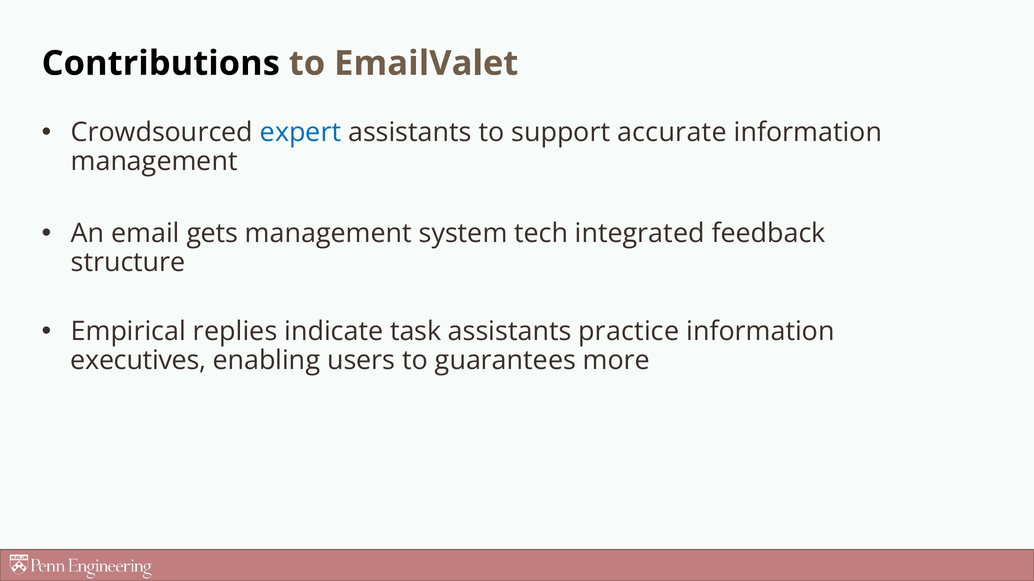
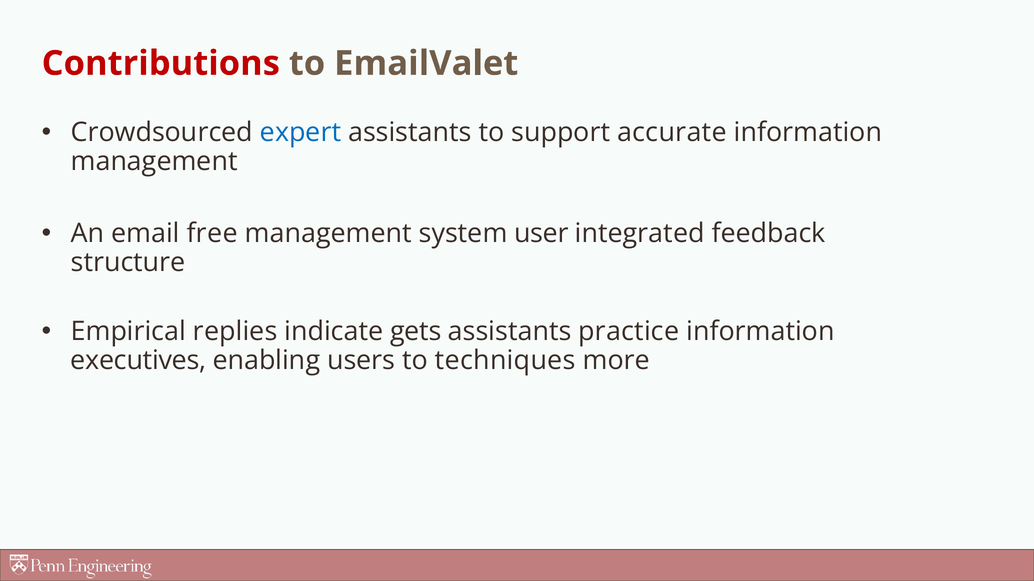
Contributions colour: black -> red
gets: gets -> free
tech: tech -> user
task: task -> gets
guarantees: guarantees -> techniques
